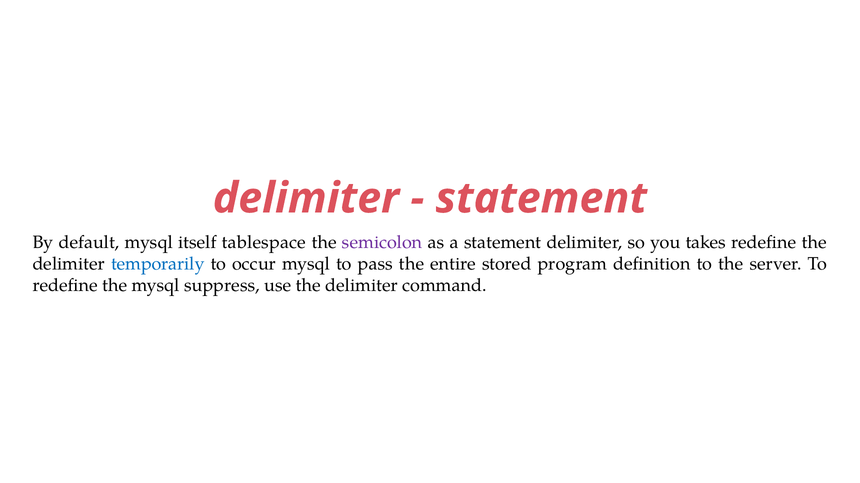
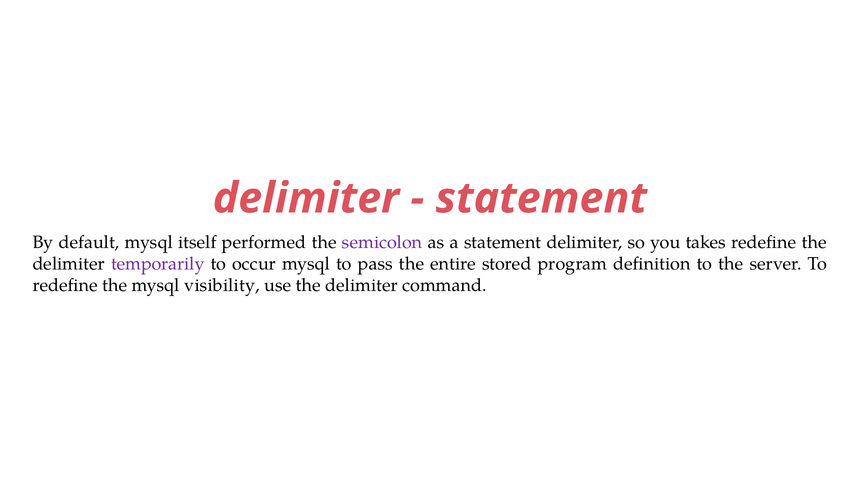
tablespace: tablespace -> performed
temporarily colour: blue -> purple
suppress: suppress -> visibility
